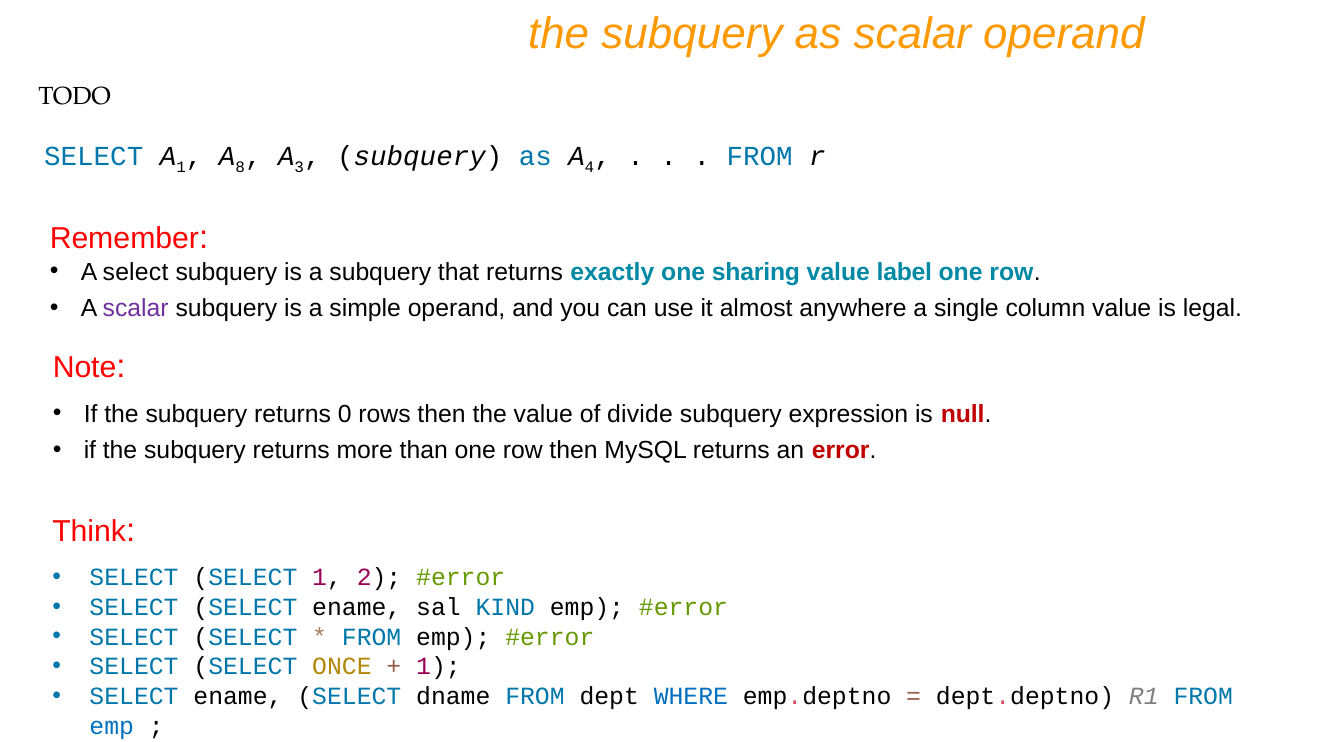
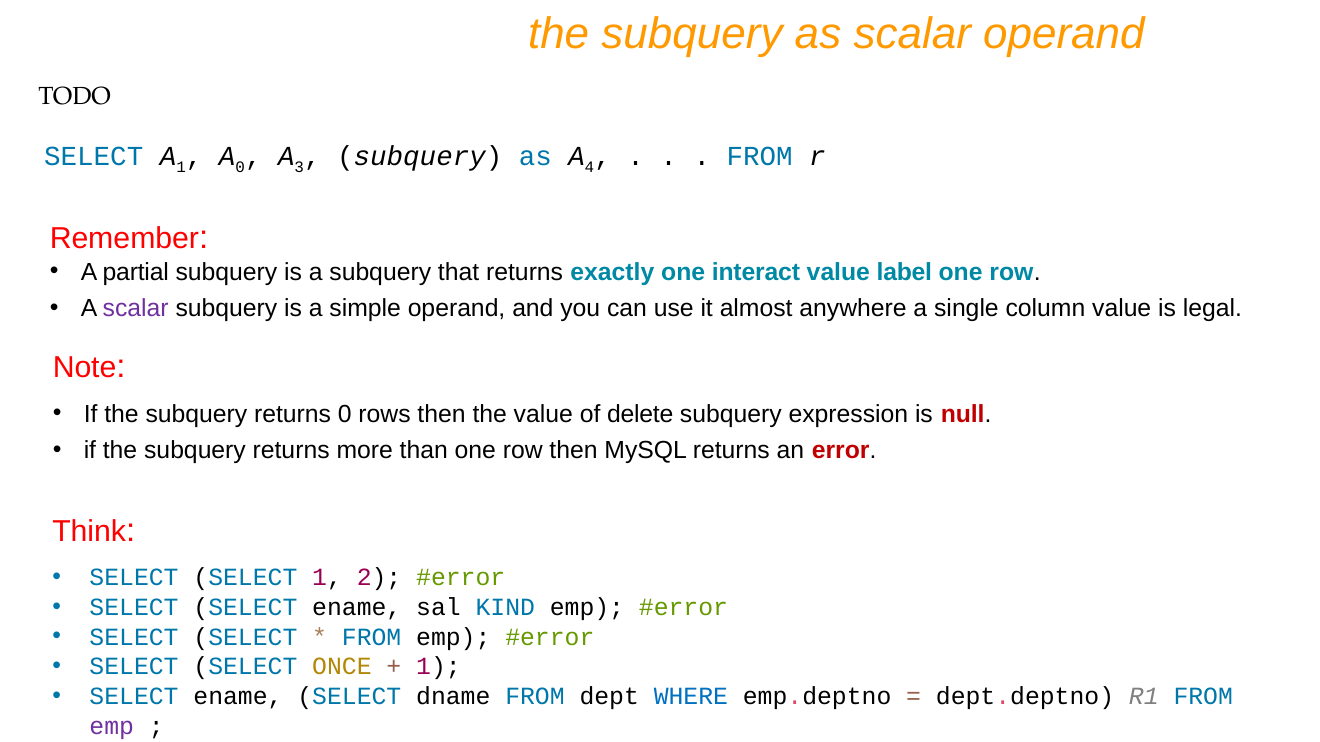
A 8: 8 -> 0
A select: select -> partial
sharing: sharing -> interact
divide: divide -> delete
emp at (112, 726) colour: blue -> purple
